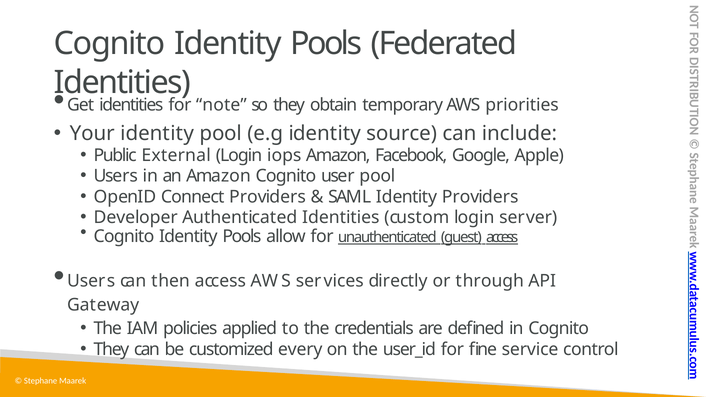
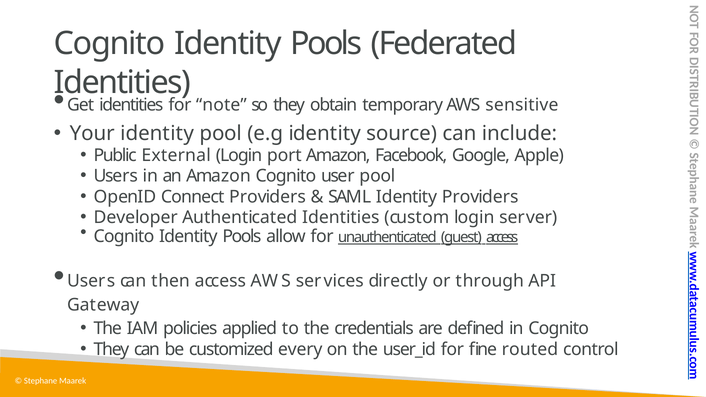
priorities: priorities -> sensitive
iops: iops -> port
service: service -> routed
